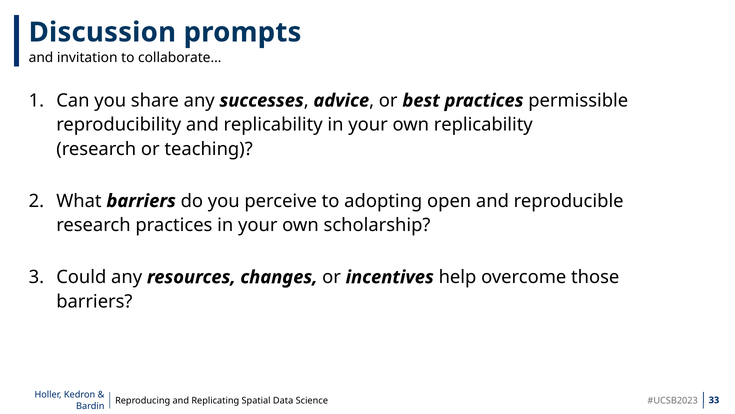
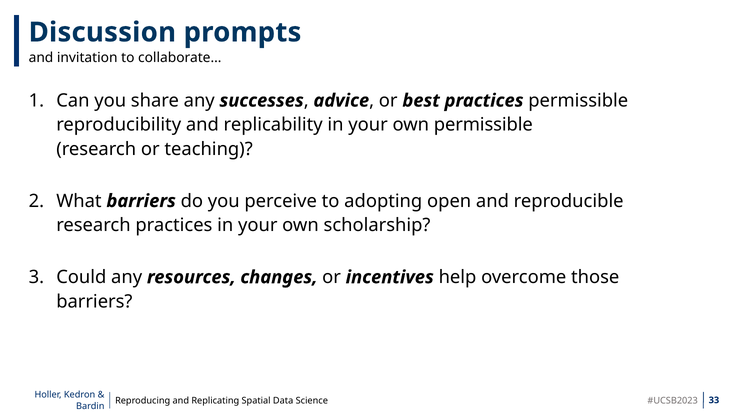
own replicability: replicability -> permissible
